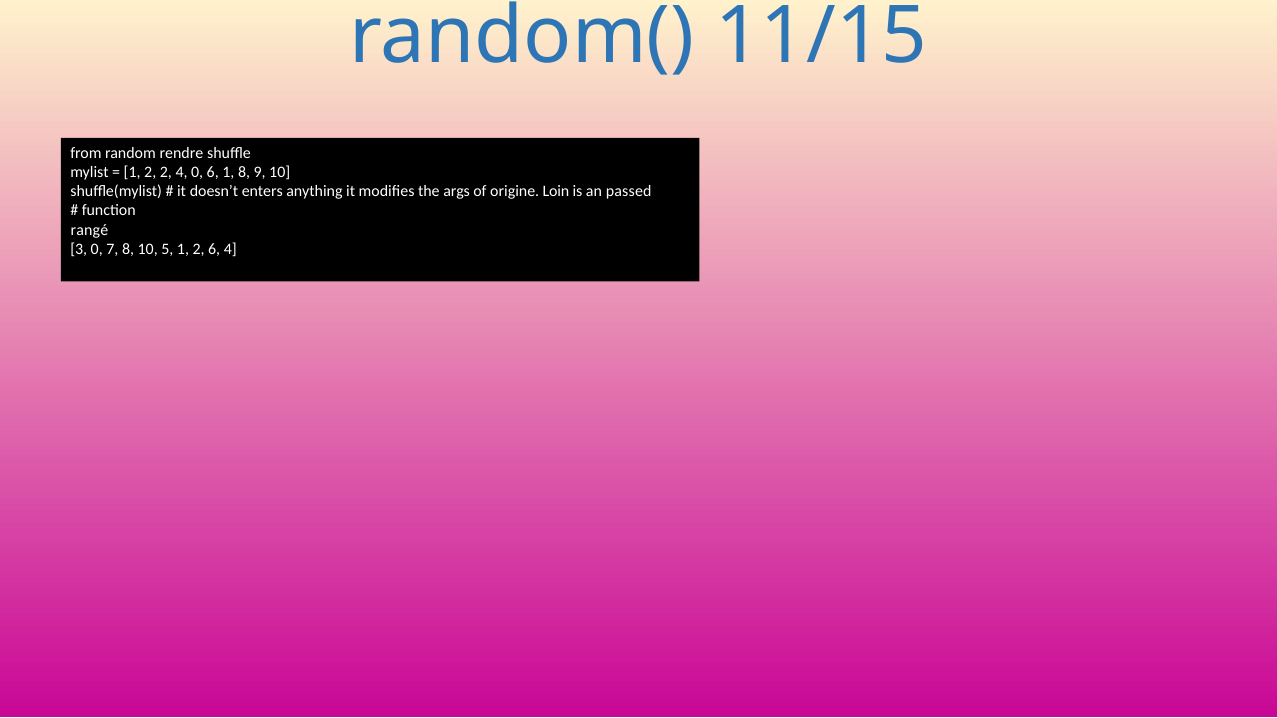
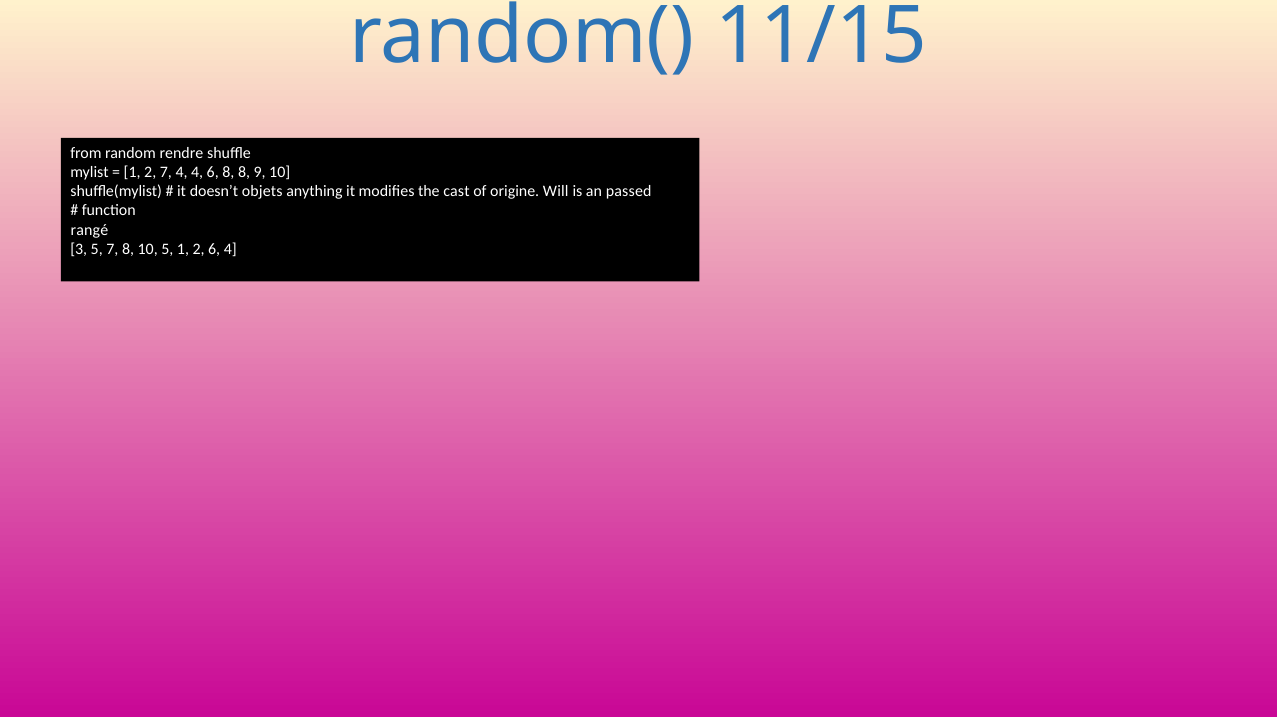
2 2: 2 -> 7
4 0: 0 -> 4
6 1: 1 -> 8
enters: enters -> objets
args: args -> cast
Loin: Loin -> Will
3 0: 0 -> 5
